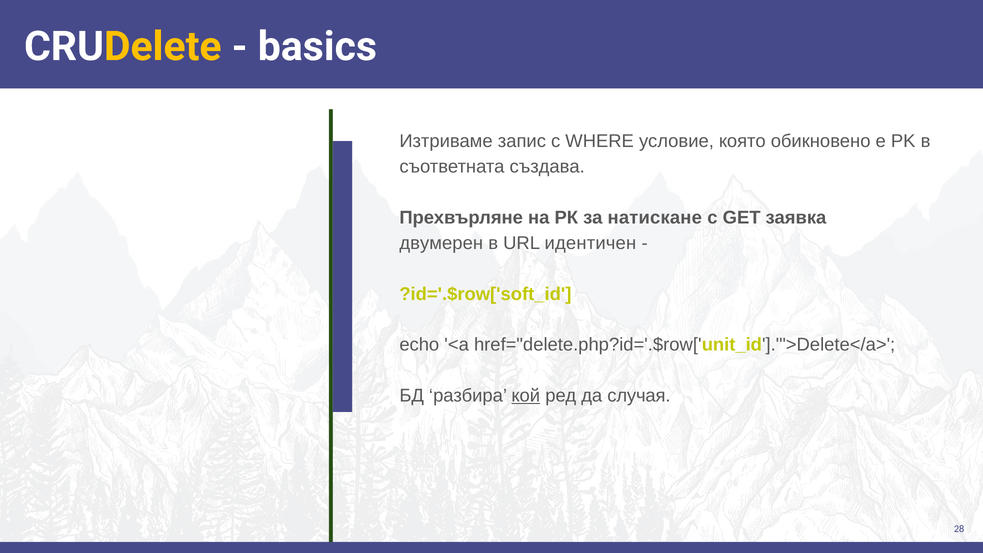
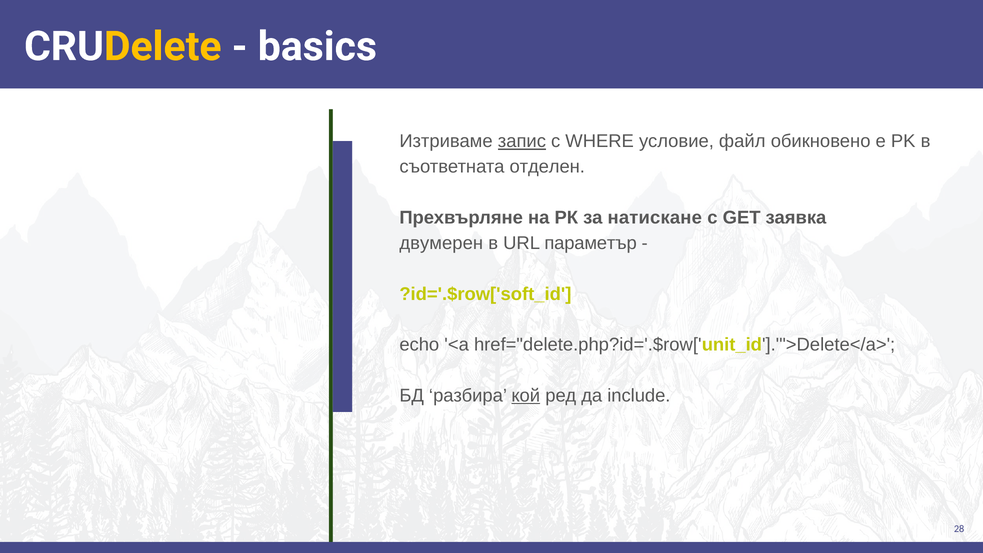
запис underline: none -> present
която: която -> файл
създава: създава -> отделен
идентичен: идентичен -> параметър
случая: случая -> include
